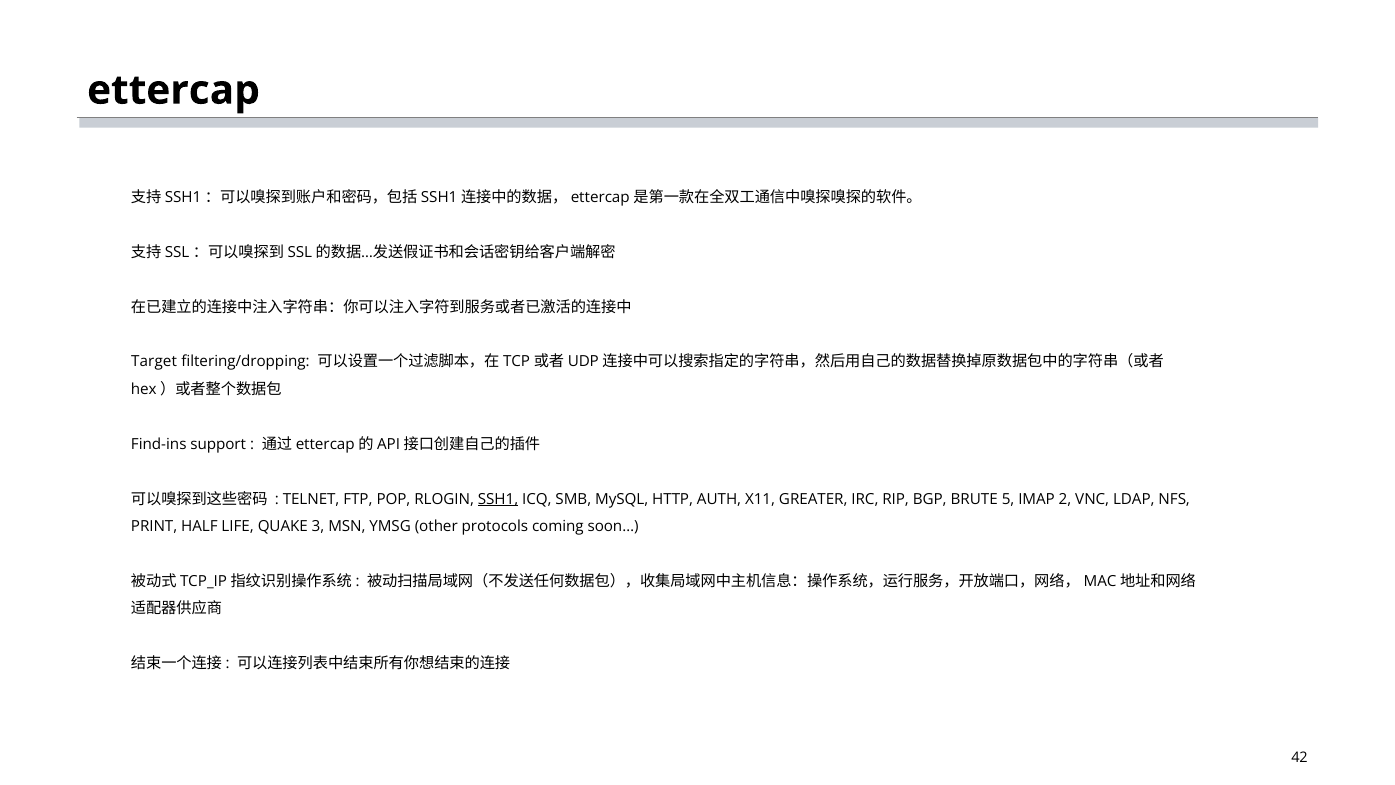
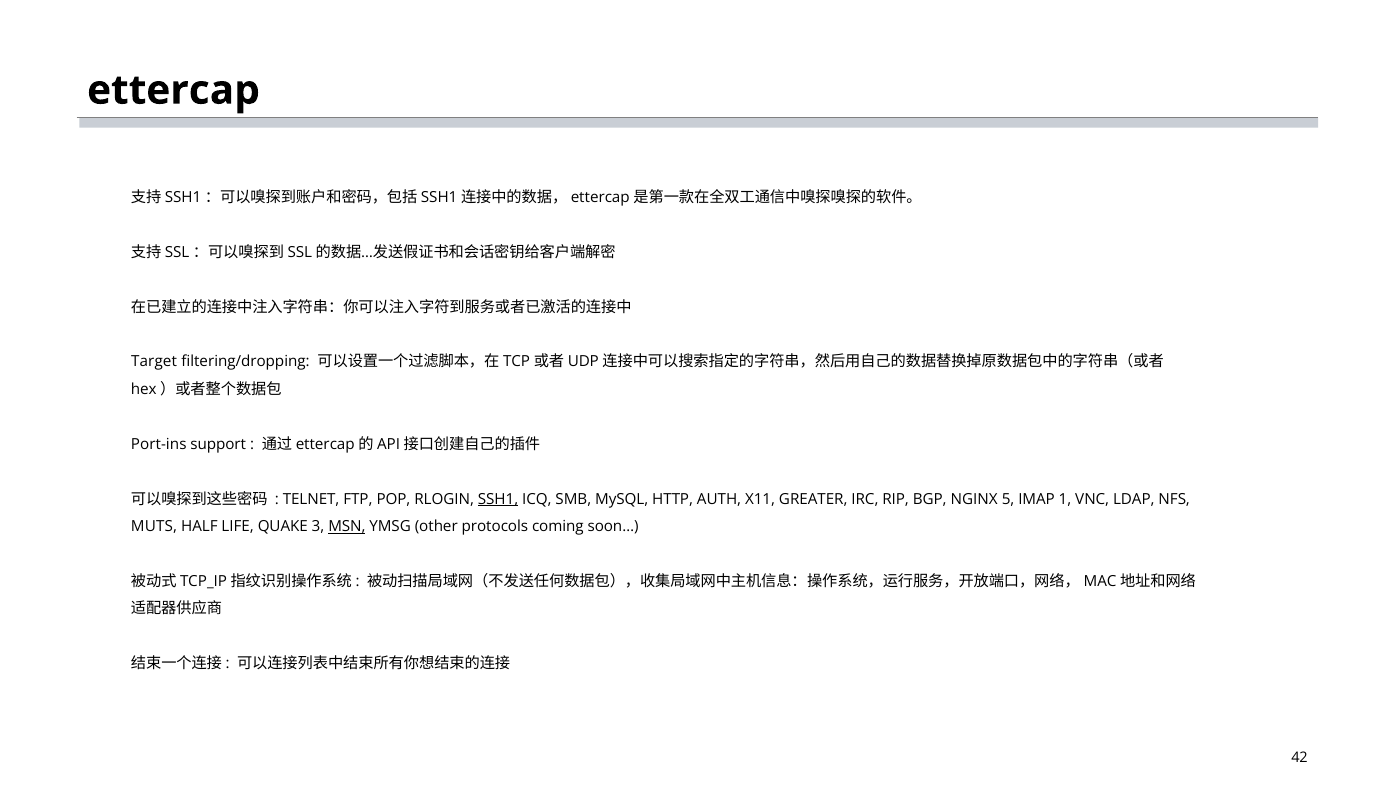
Find-ins: Find-ins -> Port-ins
BRUTE: BRUTE -> NGINX
2: 2 -> 1
PRINT: PRINT -> MUTS
MSN underline: none -> present
